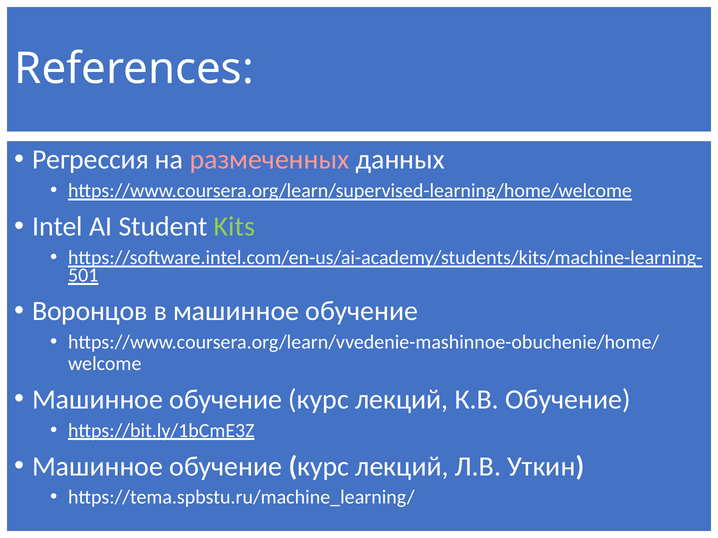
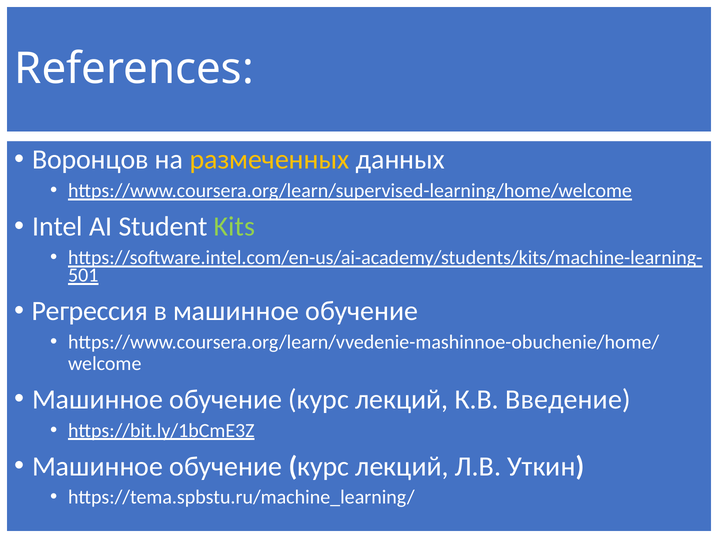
Регрессия: Регрессия -> Воронцов
размеченных colour: pink -> yellow
Воронцов: Воронцов -> Регрессия
К.В Обучение: Обучение -> Введение
